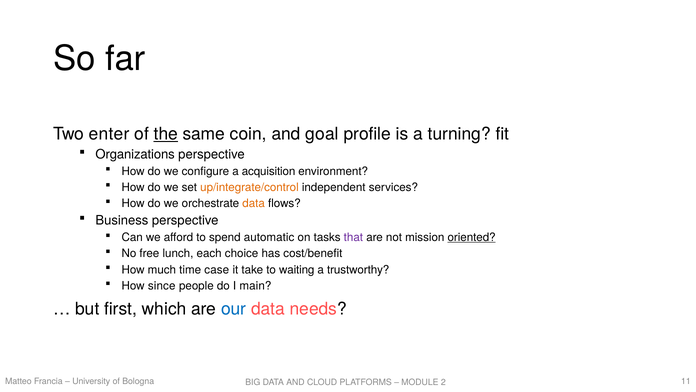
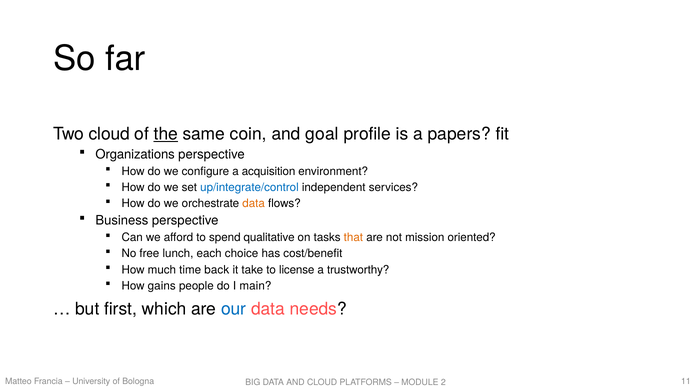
Two enter: enter -> cloud
turning: turning -> papers
up/integrate/control colour: orange -> blue
automatic: automatic -> qualitative
that colour: purple -> orange
oriented underline: present -> none
case: case -> back
waiting: waiting -> license
since: since -> gains
